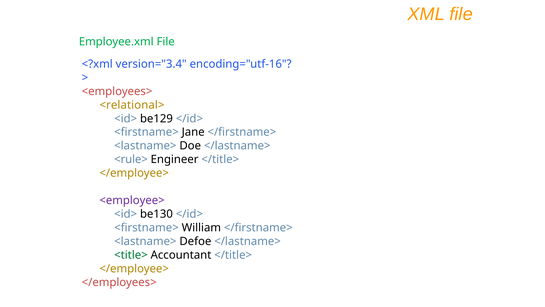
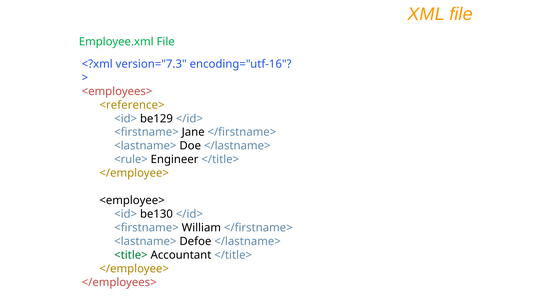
version="3.4: version="3.4 -> version="7.3
<relational>: <relational> -> <reference>
<employee> colour: purple -> black
